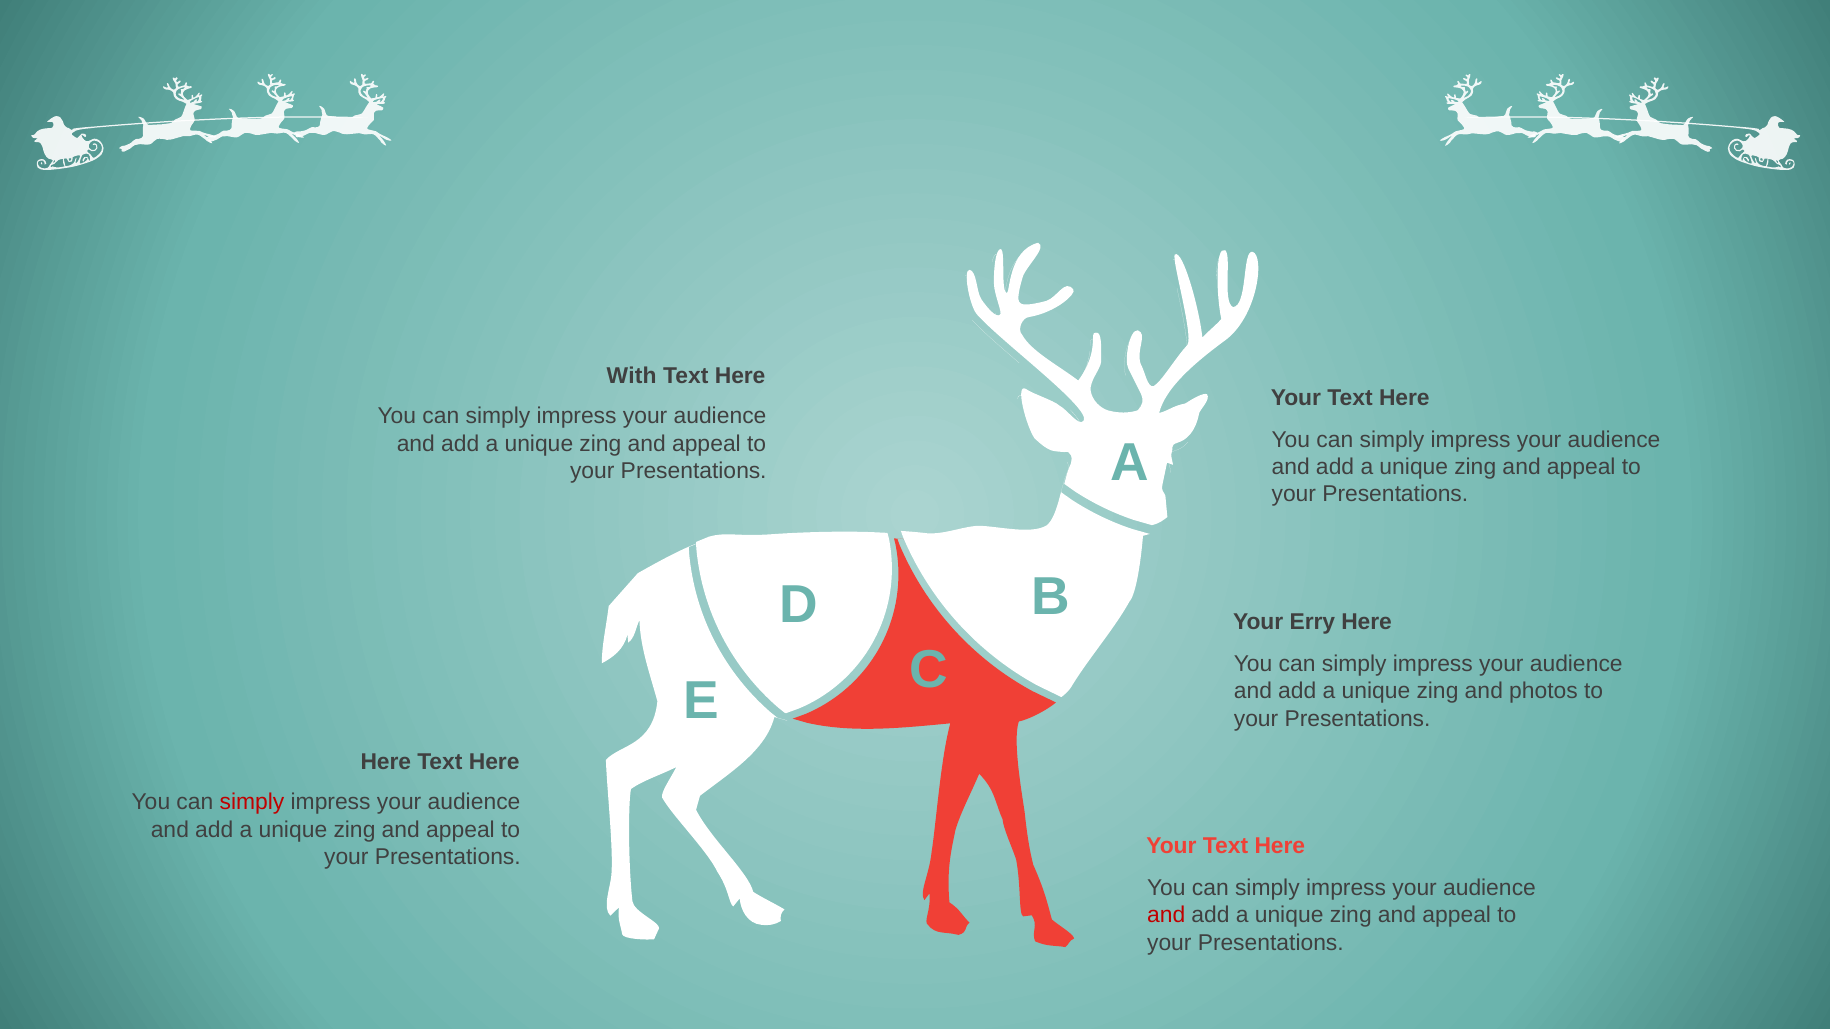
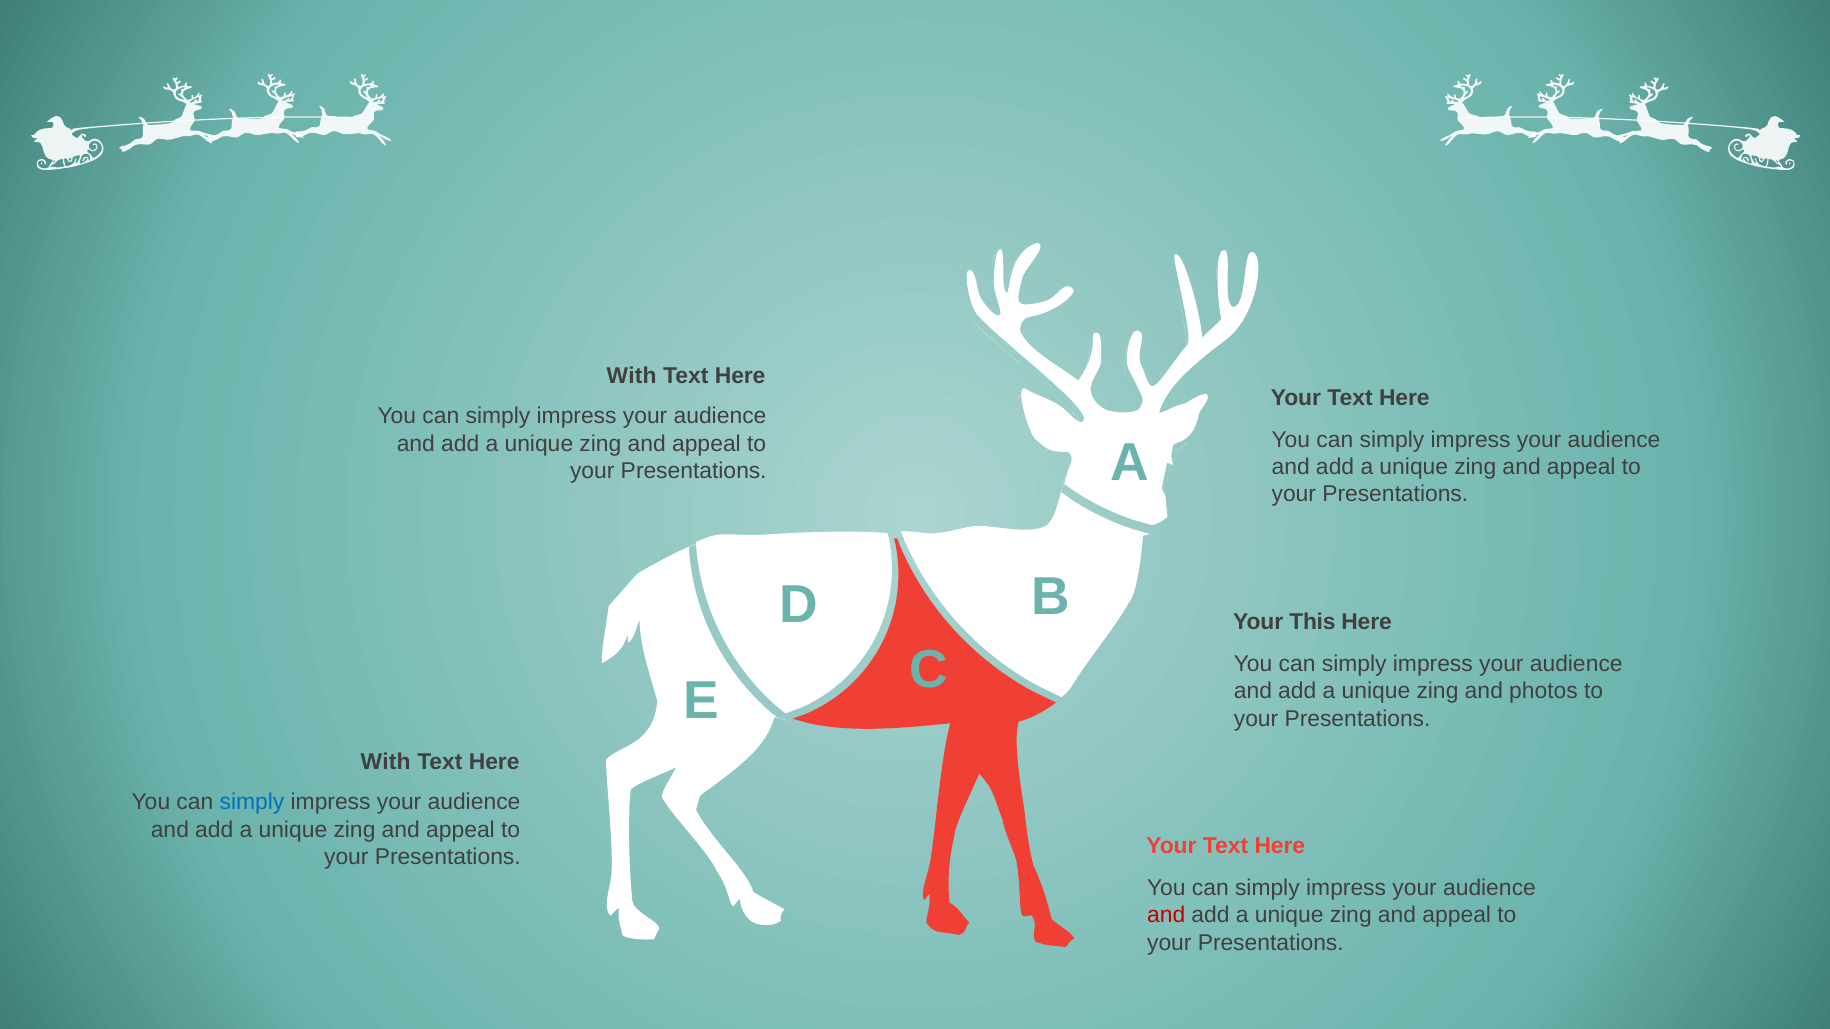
Erry: Erry -> This
Here at (386, 763): Here -> With
simply at (252, 802) colour: red -> blue
